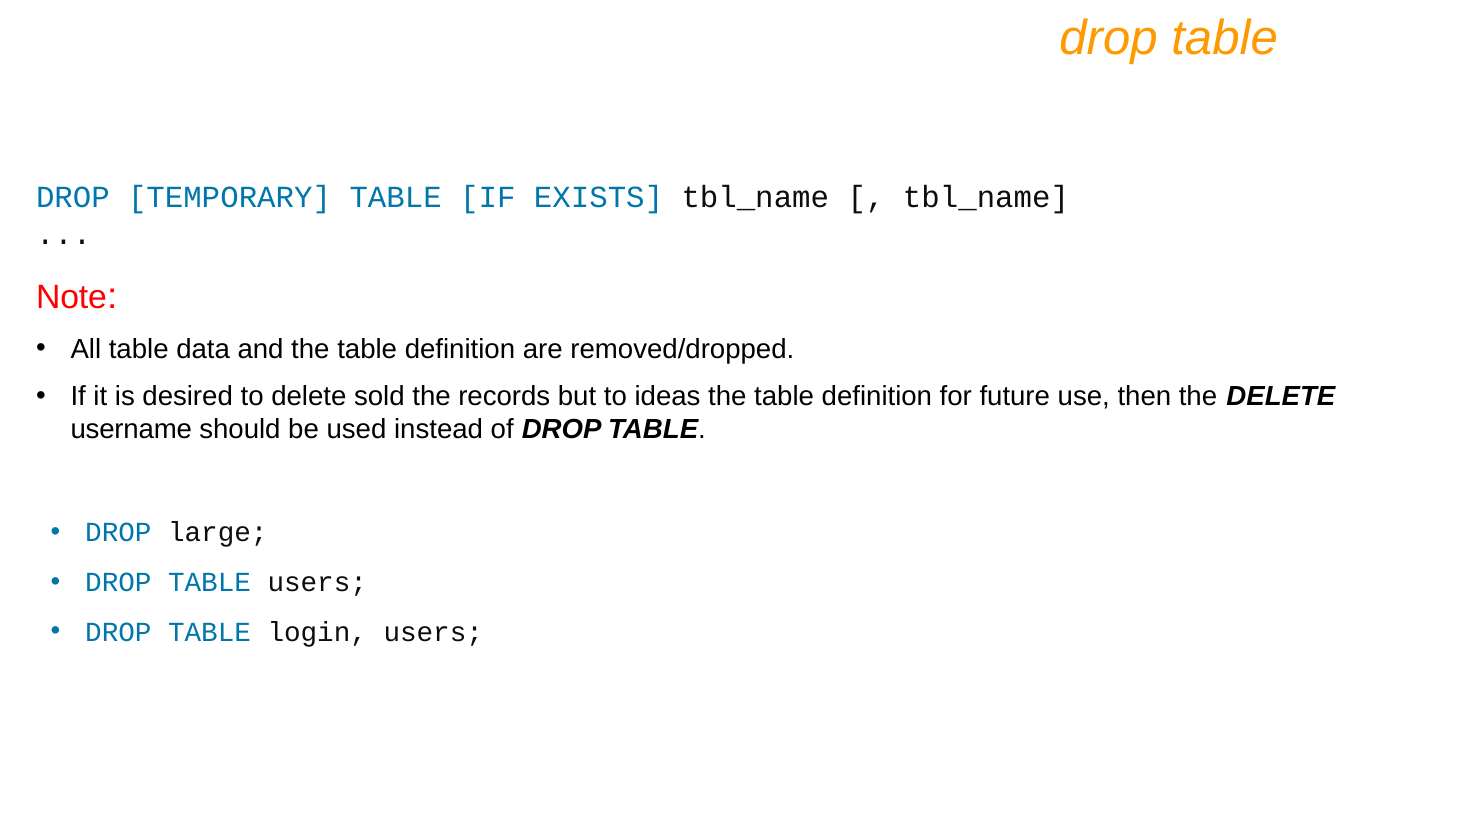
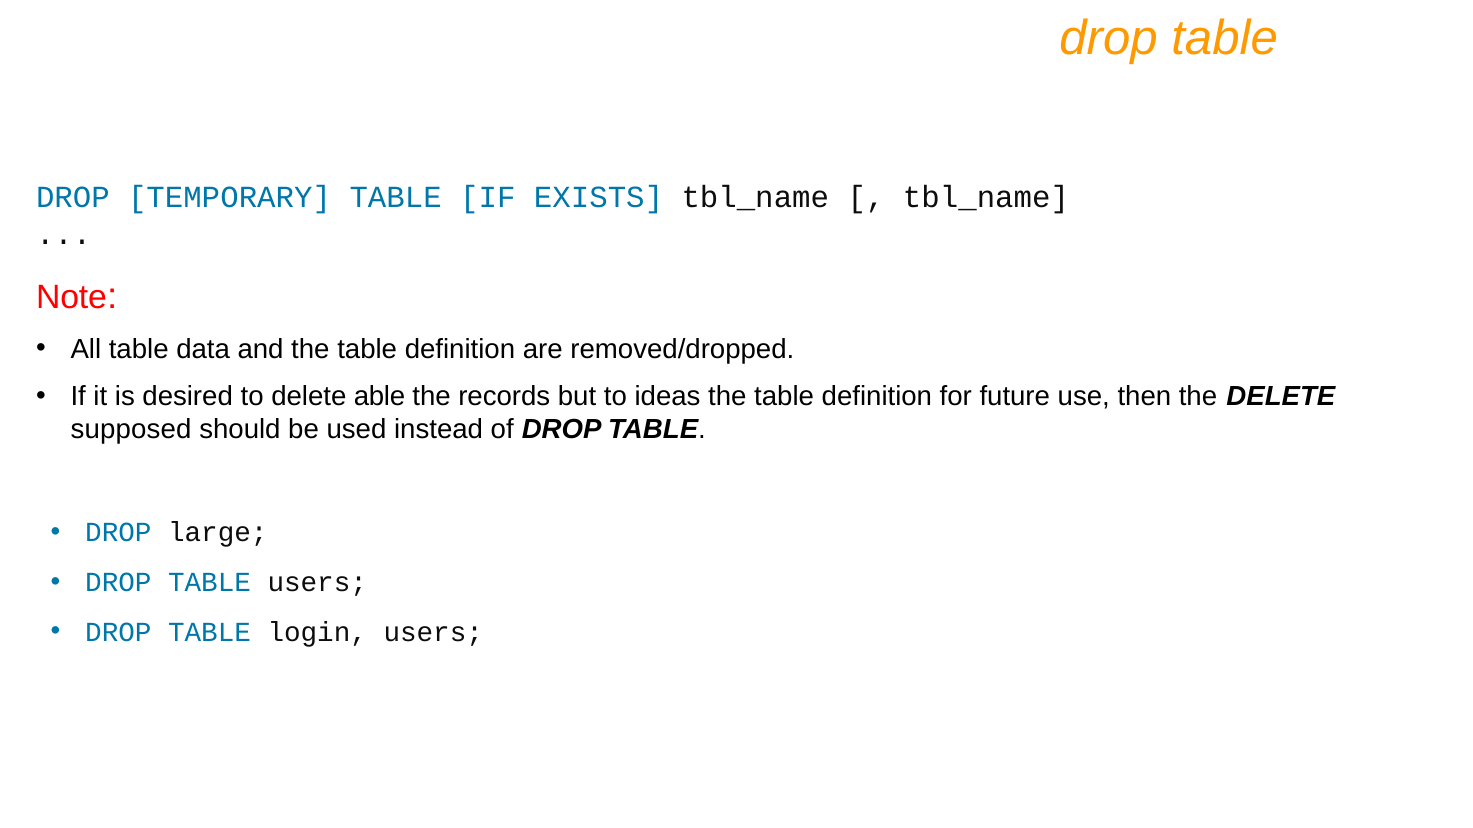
sold: sold -> able
username: username -> supposed
